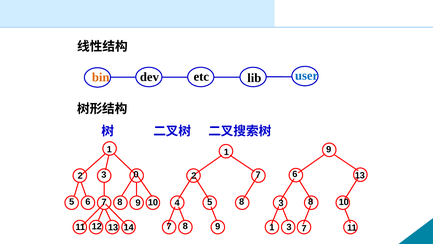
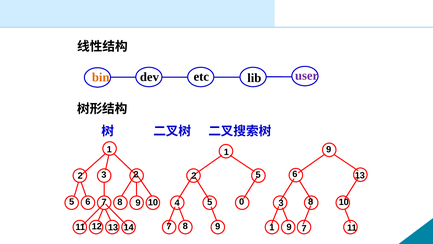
user colour: blue -> purple
3 0: 0 -> 2
7 at (258, 174): 7 -> 5
5 8: 8 -> 0
1 3: 3 -> 9
